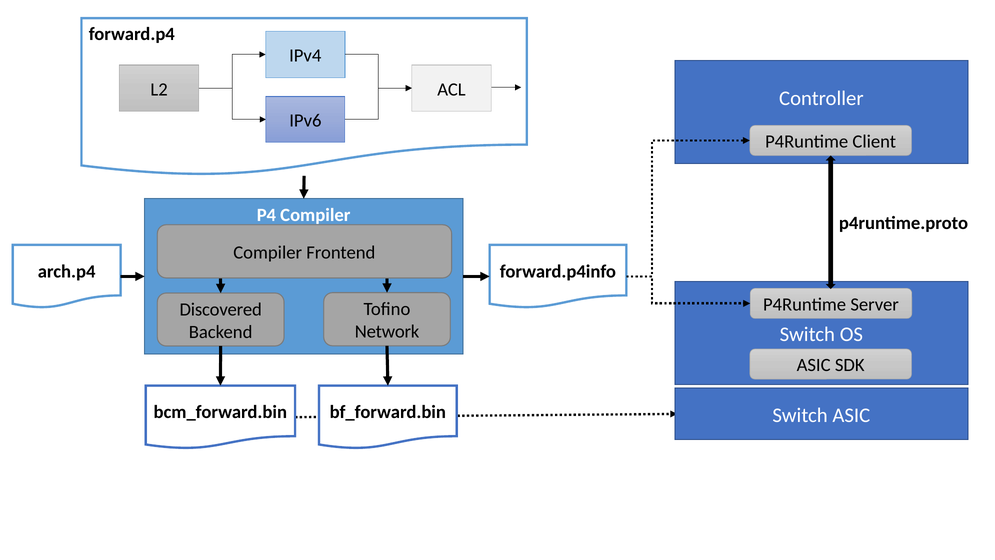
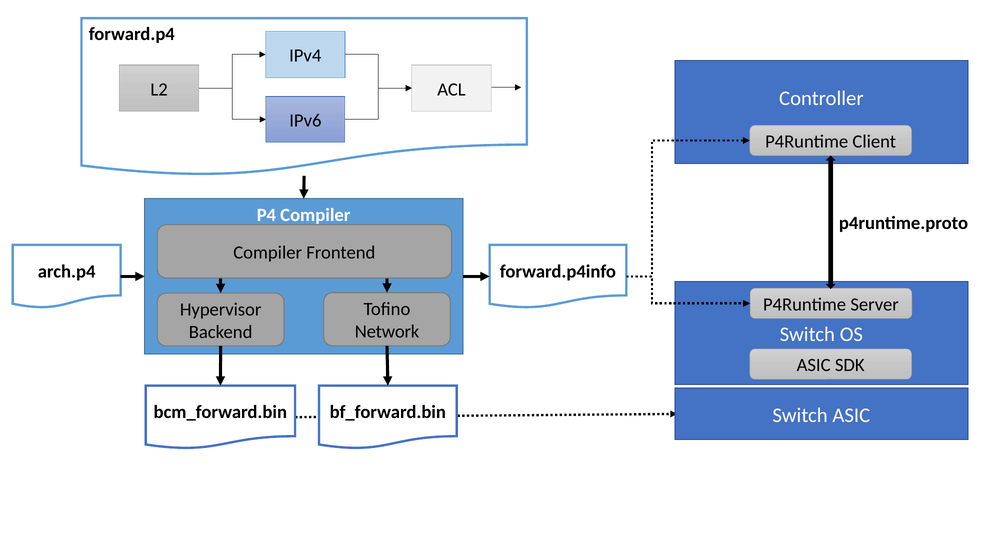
Discovered: Discovered -> Hypervisor
